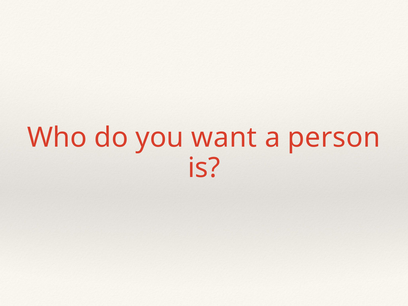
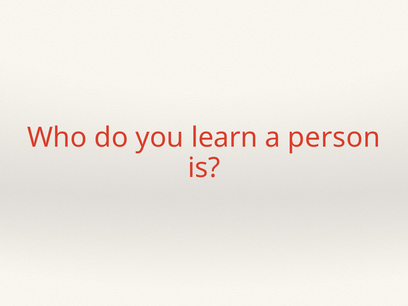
want: want -> learn
